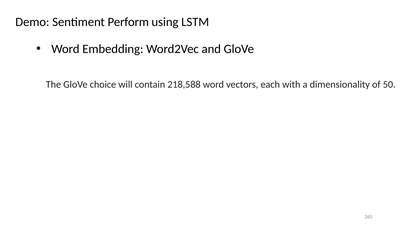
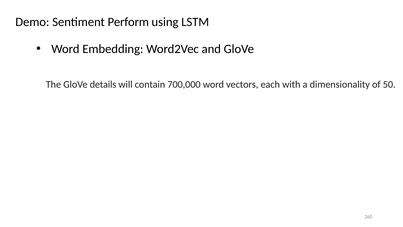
choice: choice -> details
218,588: 218,588 -> 700,000
